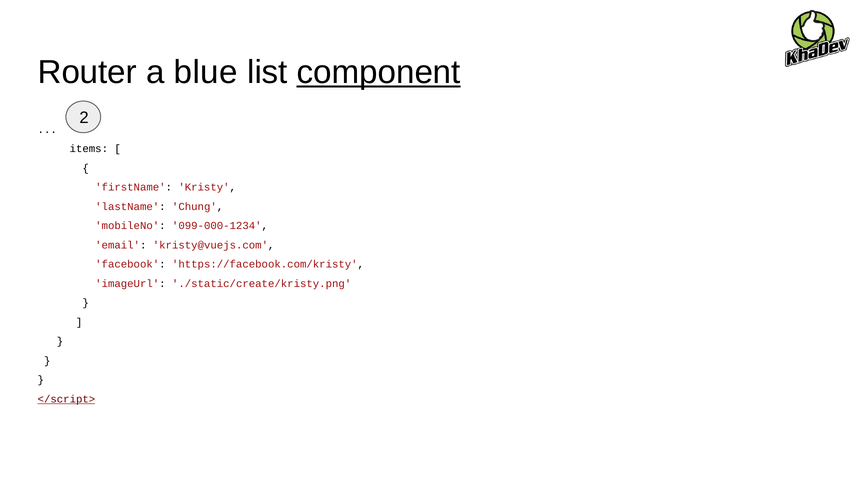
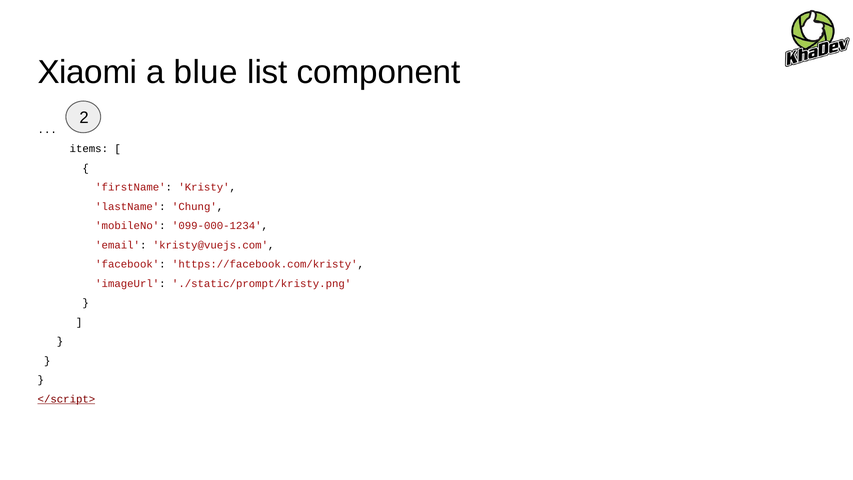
Router: Router -> Xiaomi
component underline: present -> none
./static/create/kristy.png: ./static/create/kristy.png -> ./static/prompt/kristy.png
